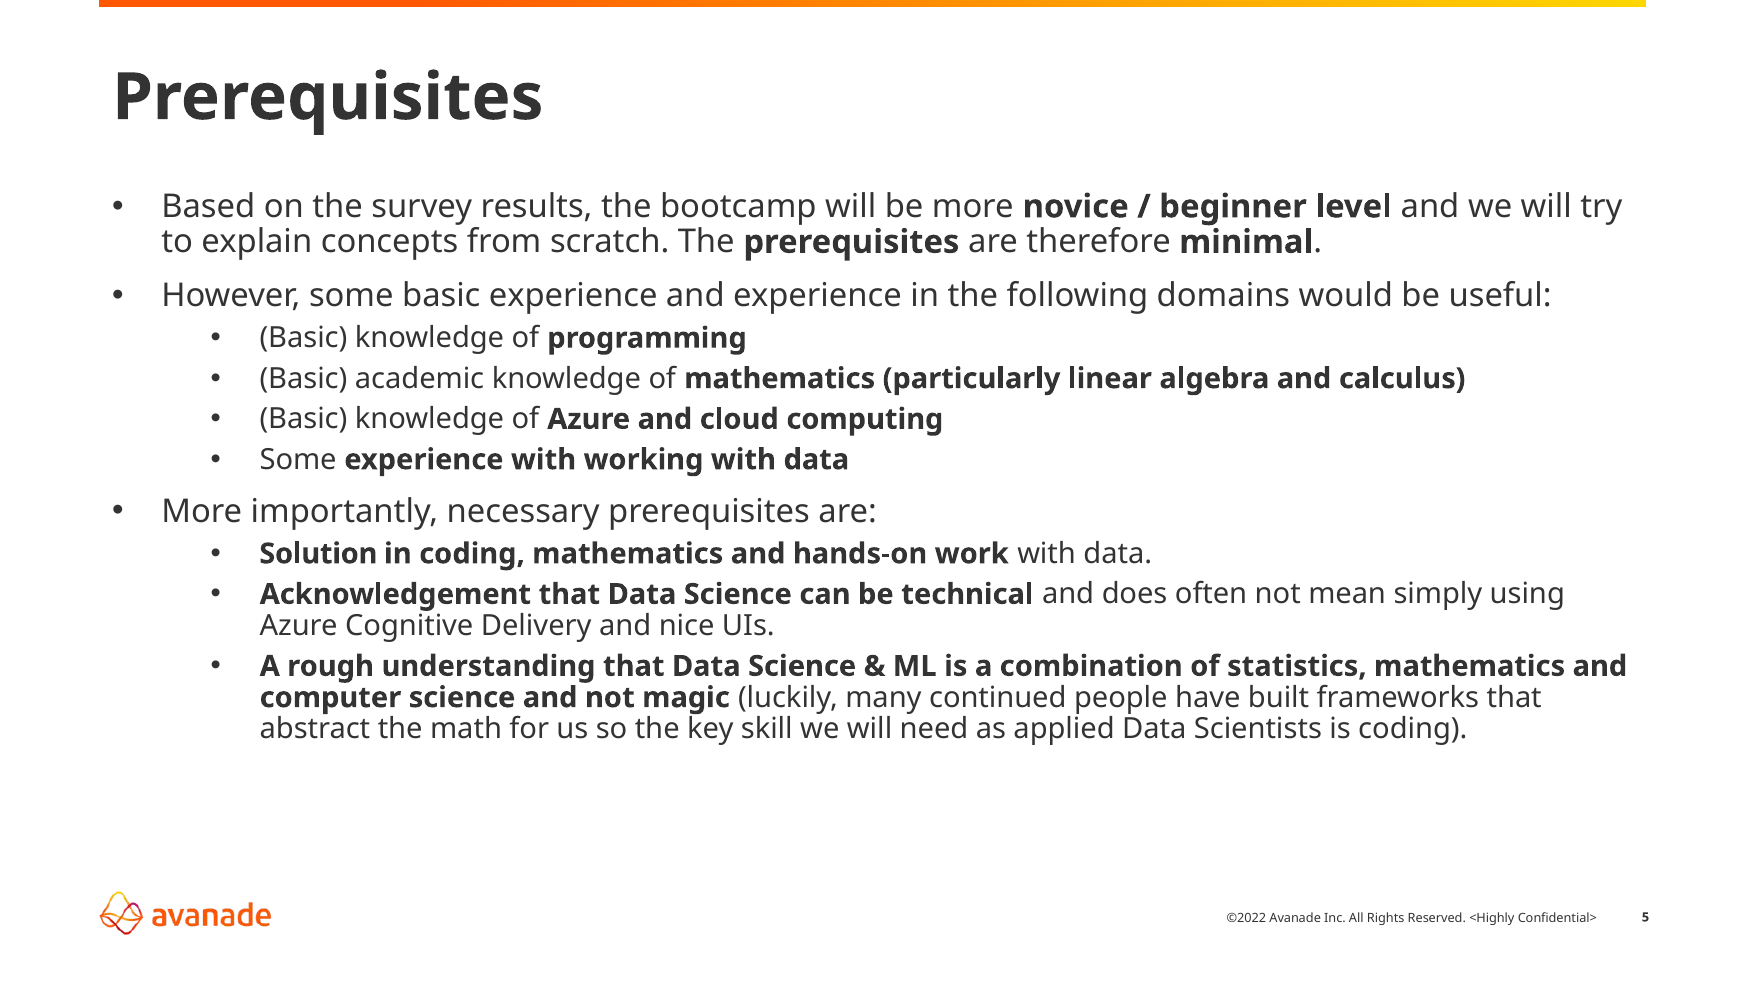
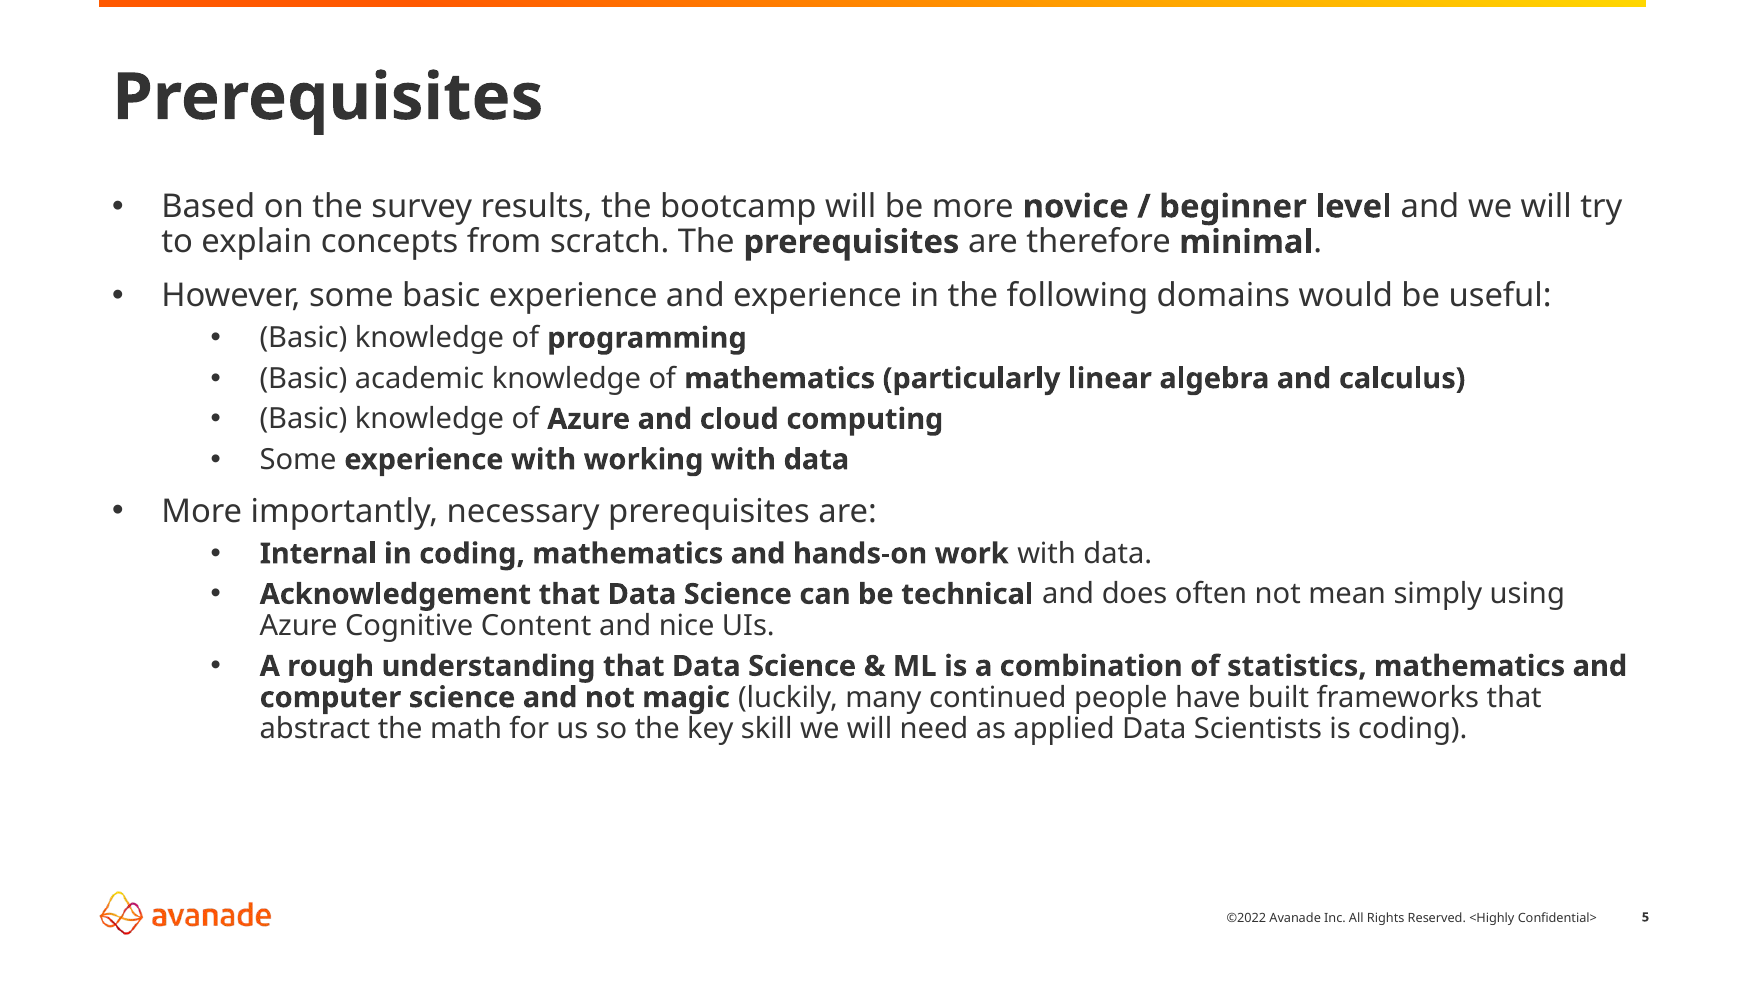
Solution: Solution -> Internal
Delivery: Delivery -> Content
